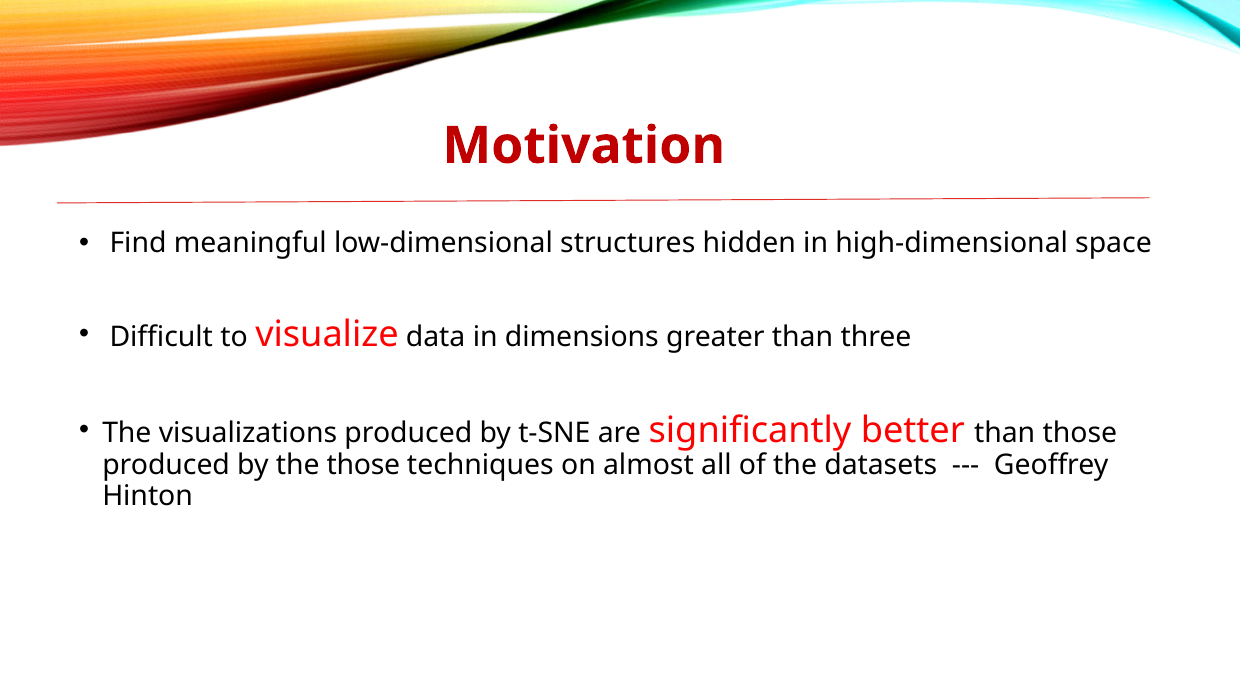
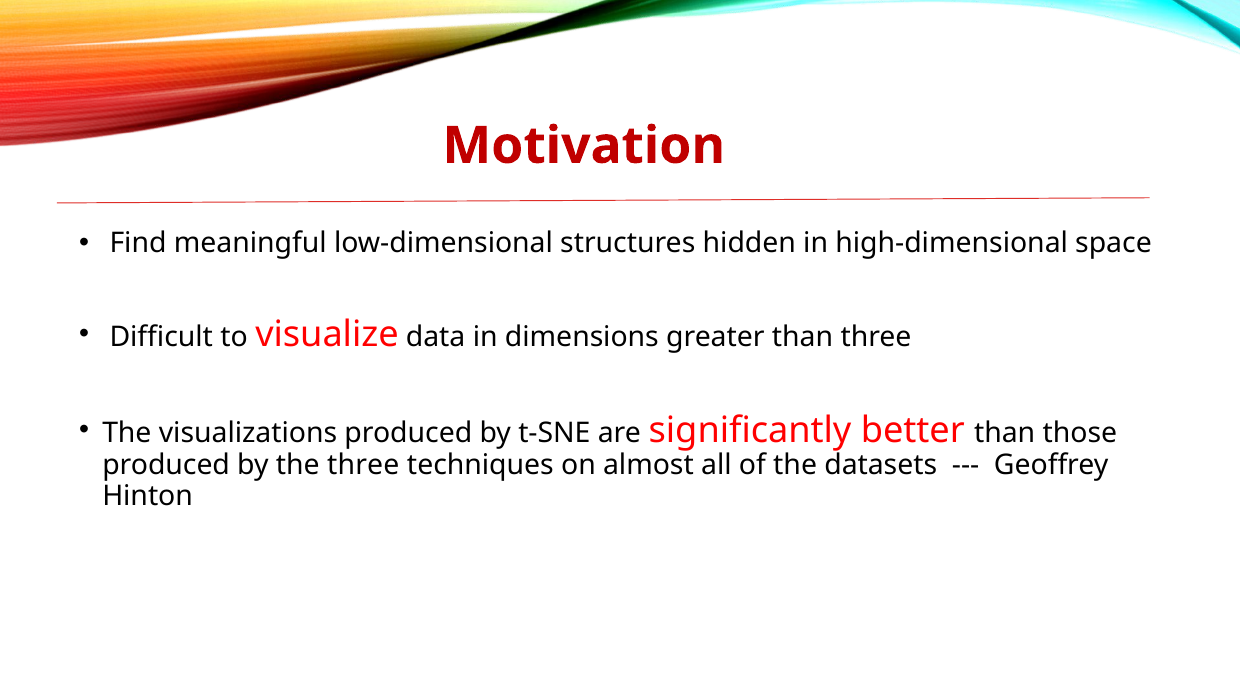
the those: those -> three
